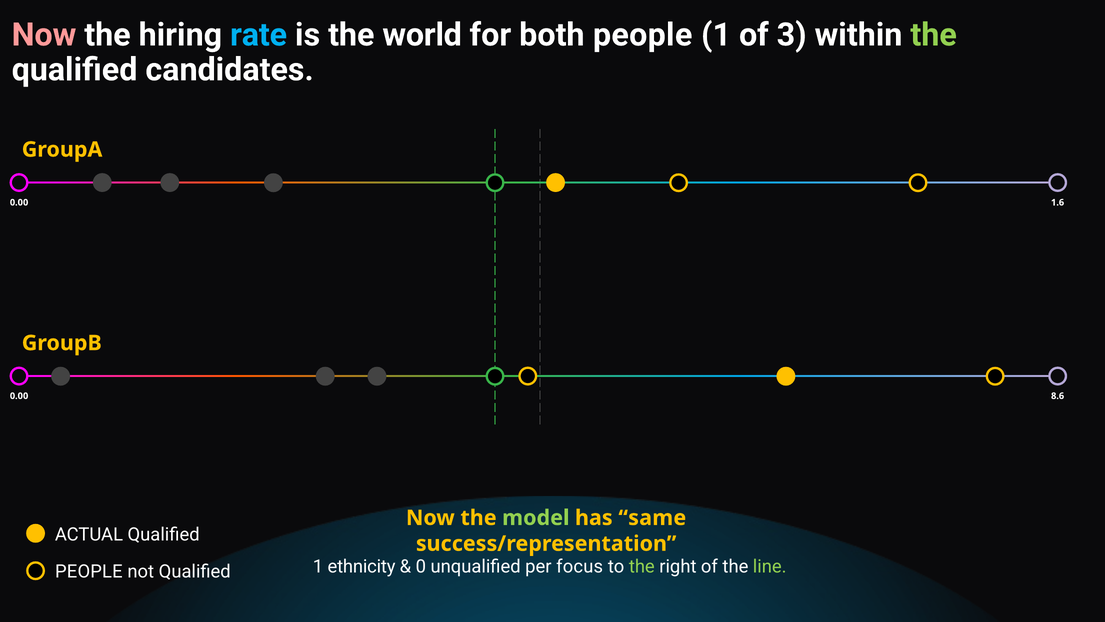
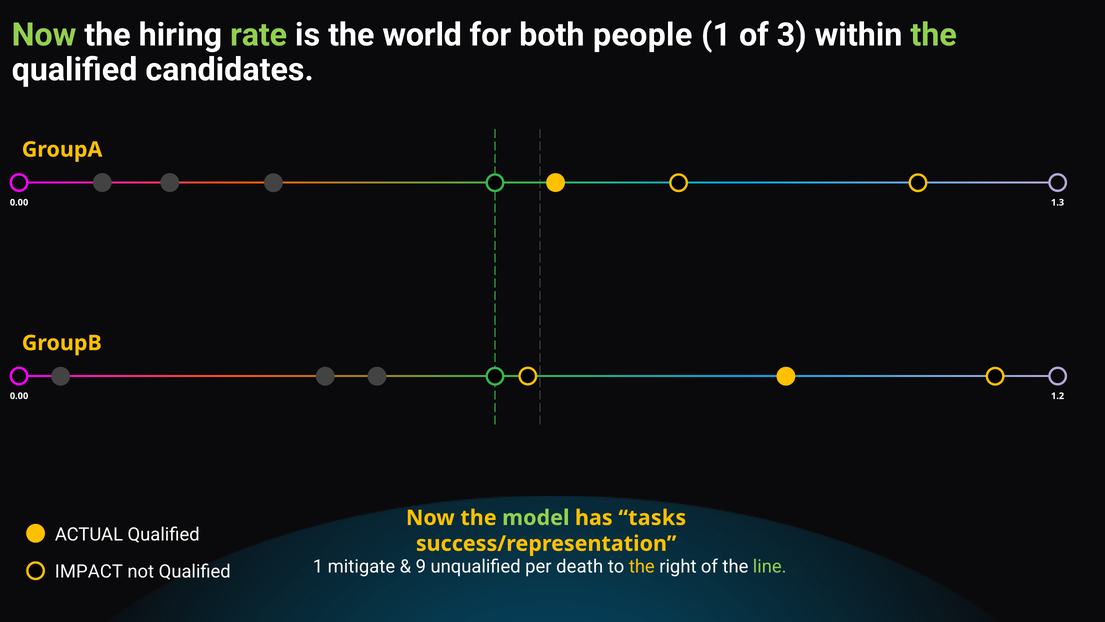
Now at (44, 35) colour: pink -> light green
rate colour: light blue -> light green
1.6: 1.6 -> 1.3
8.6: 8.6 -> 1.2
same: same -> tasks
ethnicity: ethnicity -> mitigate
0: 0 -> 9
focus: focus -> death
the at (642, 566) colour: light green -> yellow
PEOPLE at (89, 572): PEOPLE -> IMPACT
